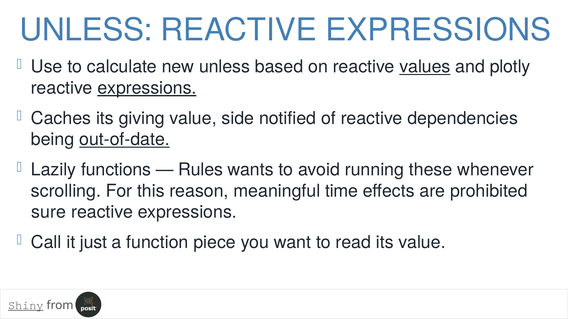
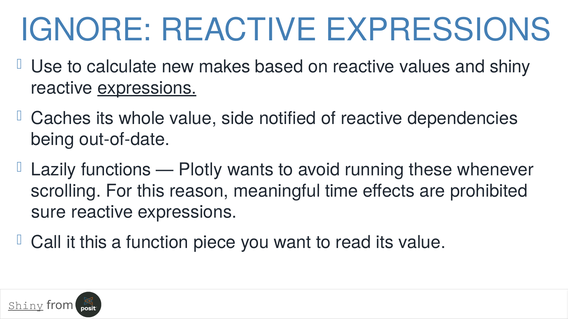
UNLESS at (86, 30): UNLESS -> IGNORE
new unless: unless -> makes
values underline: present -> none
and plotly: plotly -> shiny
giving: giving -> whole
out-of-date underline: present -> none
Rules: Rules -> Plotly
it just: just -> this
